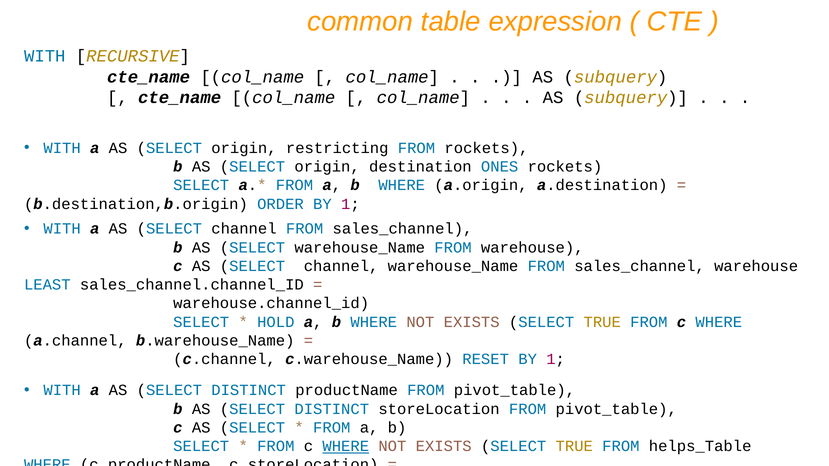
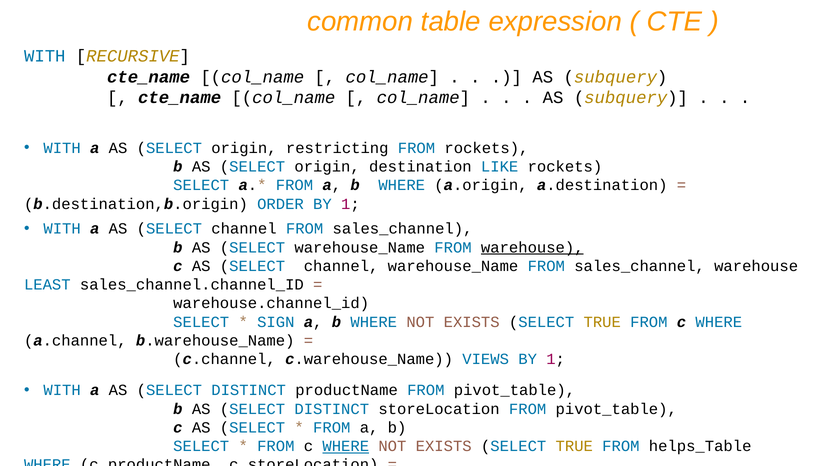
ONES: ONES -> LIKE
warehouse at (532, 248) underline: none -> present
HOLD: HOLD -> SIGN
RESET: RESET -> VIEWS
